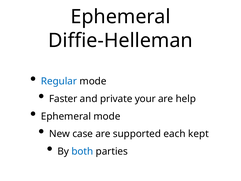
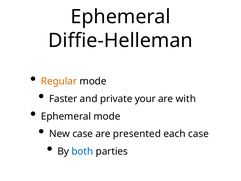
Regular colour: blue -> orange
help: help -> with
supported: supported -> presented
each kept: kept -> case
